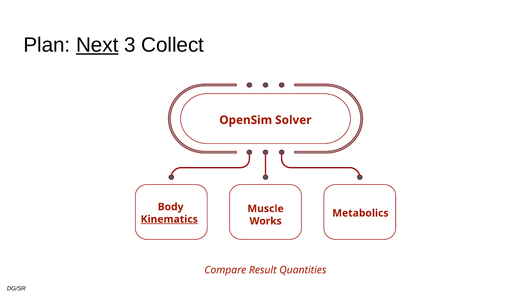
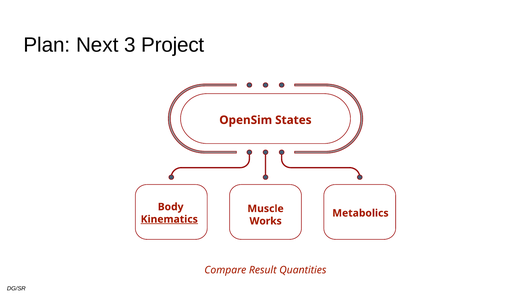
Next underline: present -> none
Collect: Collect -> Project
Solver: Solver -> States
